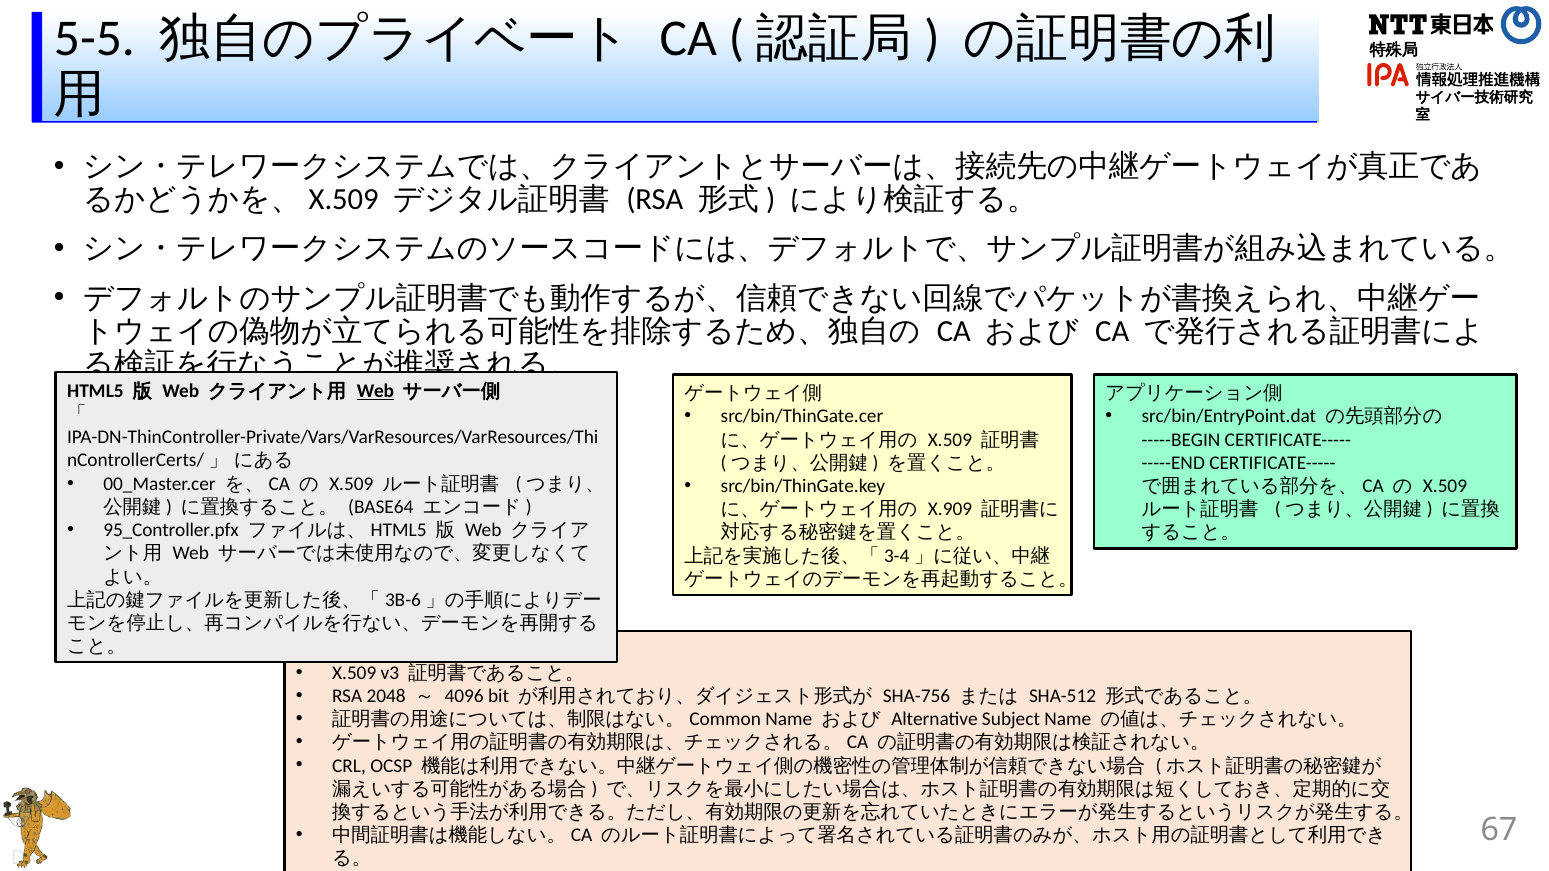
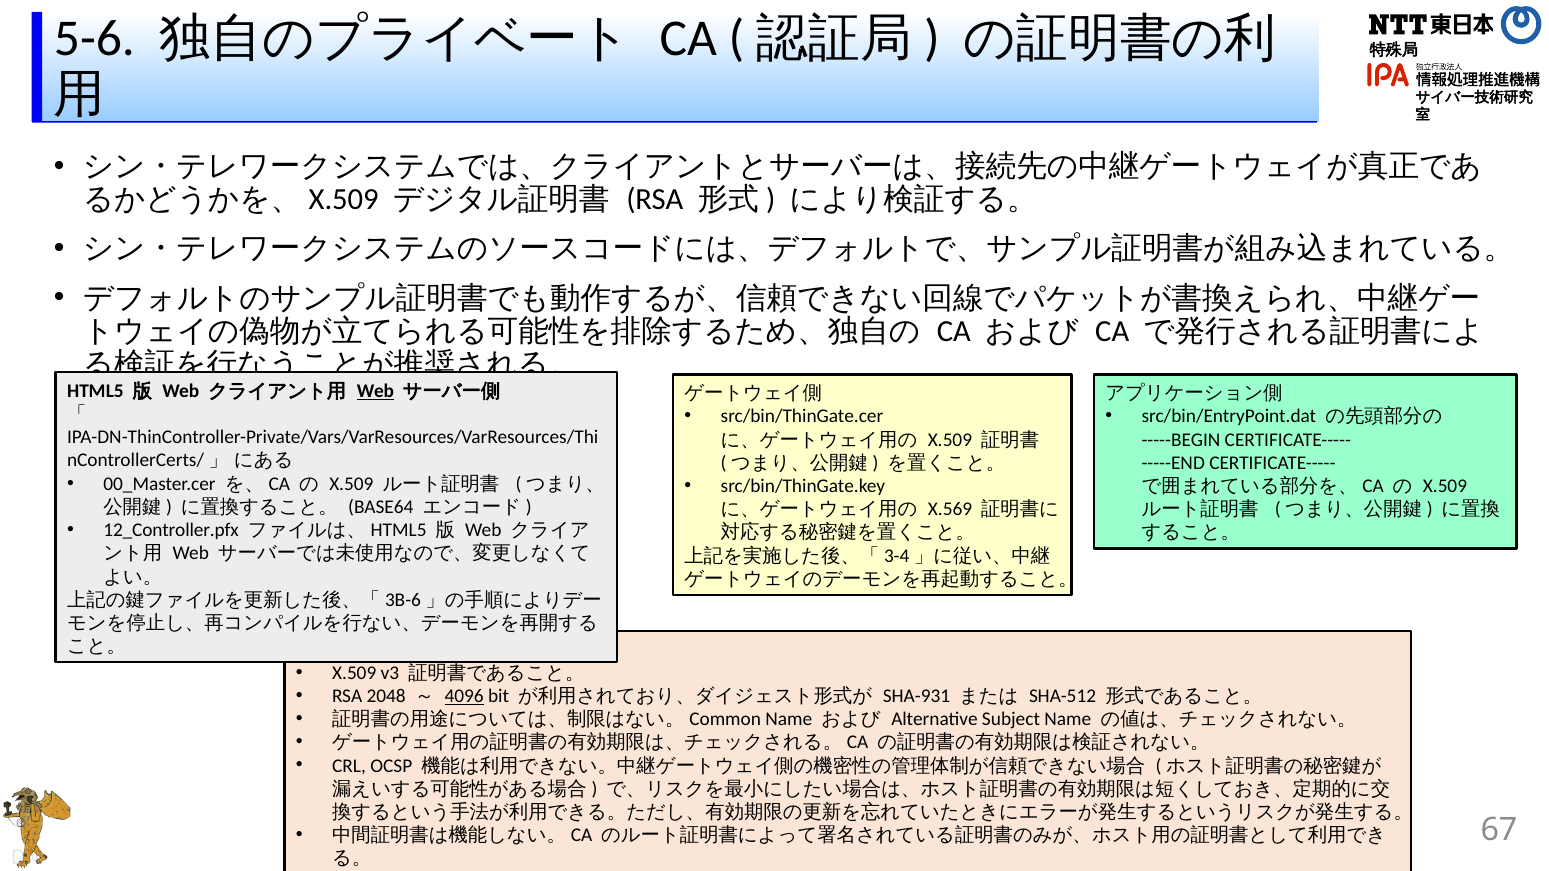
5-5: 5-5 -> 5-6
X.909: X.909 -> X.569
95_Controller.pfx: 95_Controller.pfx -> 12_Controller.pfx
4096 underline: none -> present
SHA-756: SHA-756 -> SHA-931
